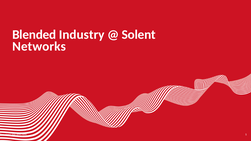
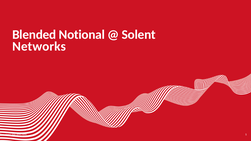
Industry: Industry -> Notional
